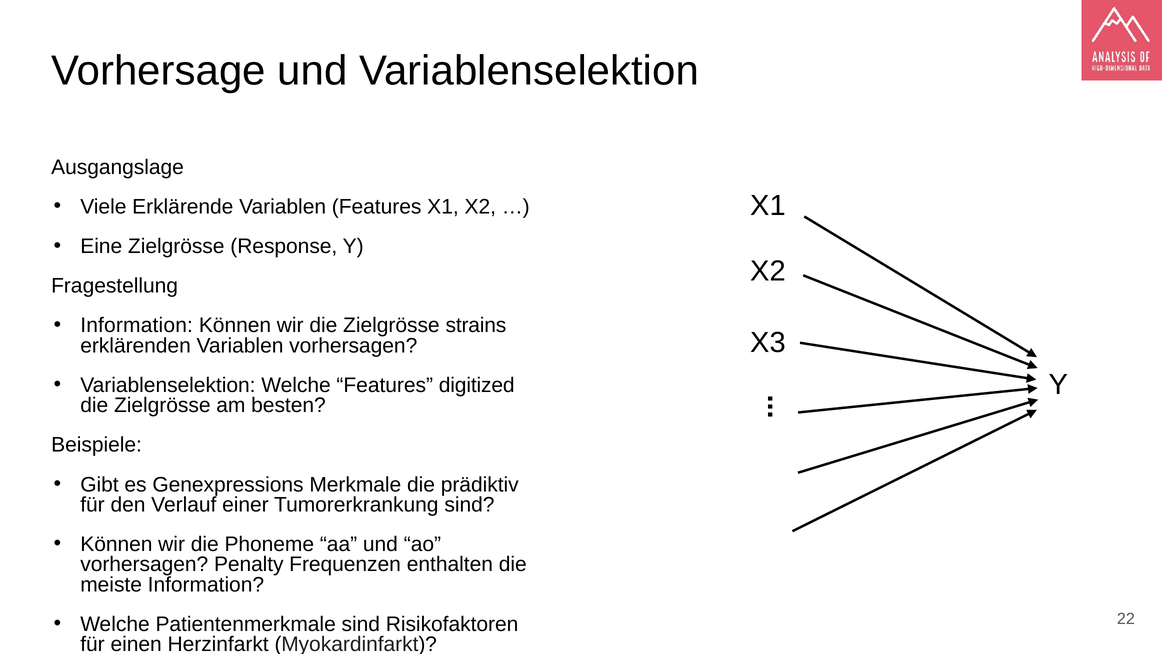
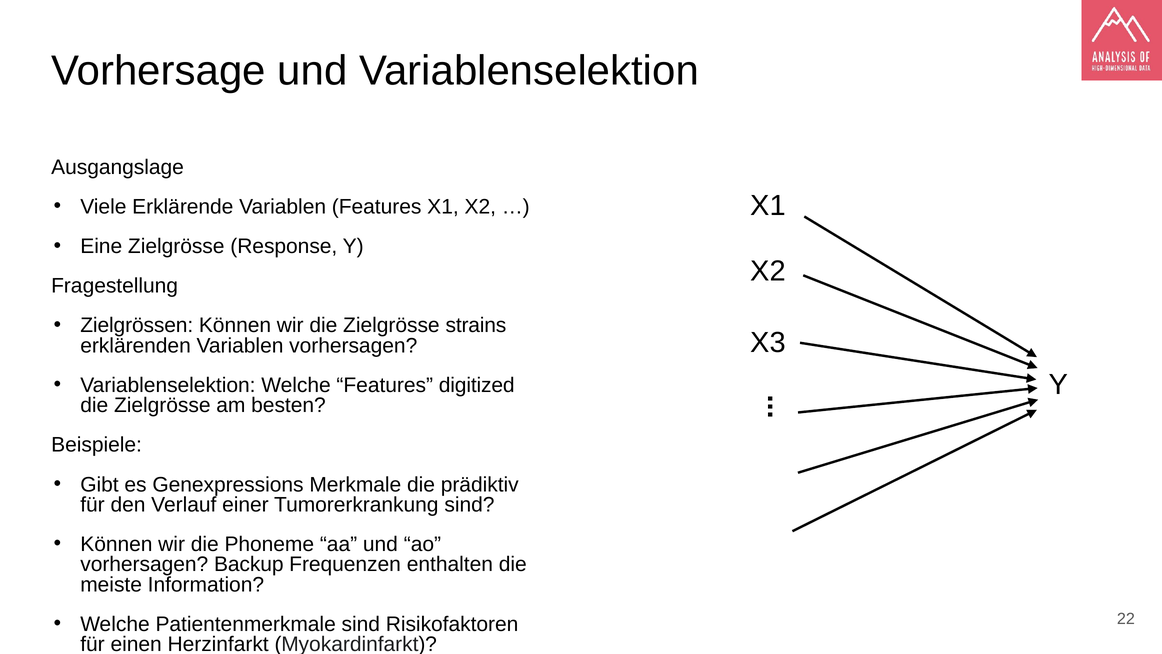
Information at (137, 325): Information -> Zielgrössen
Penalty: Penalty -> Backup
